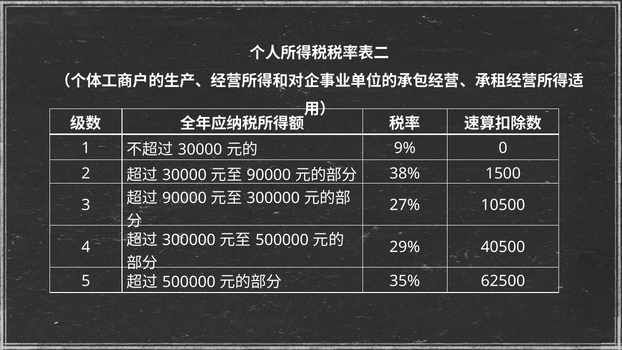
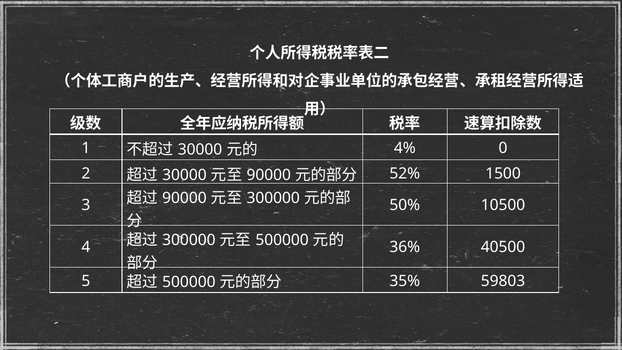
9%: 9% -> 4%
38%: 38% -> 52%
27%: 27% -> 50%
29%: 29% -> 36%
62500: 62500 -> 59803
